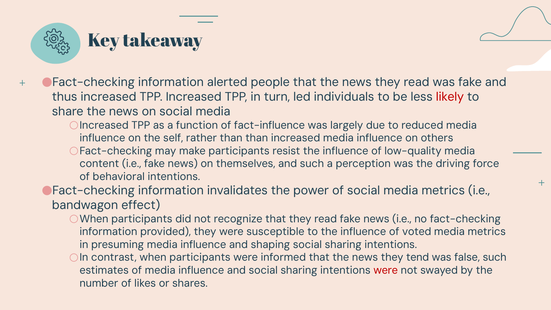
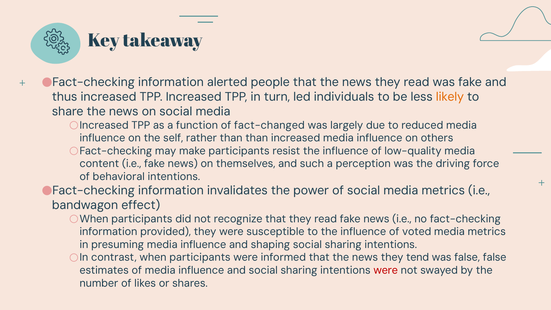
likely colour: red -> orange
fact-influence: fact-influence -> fact-changed
false such: such -> false
